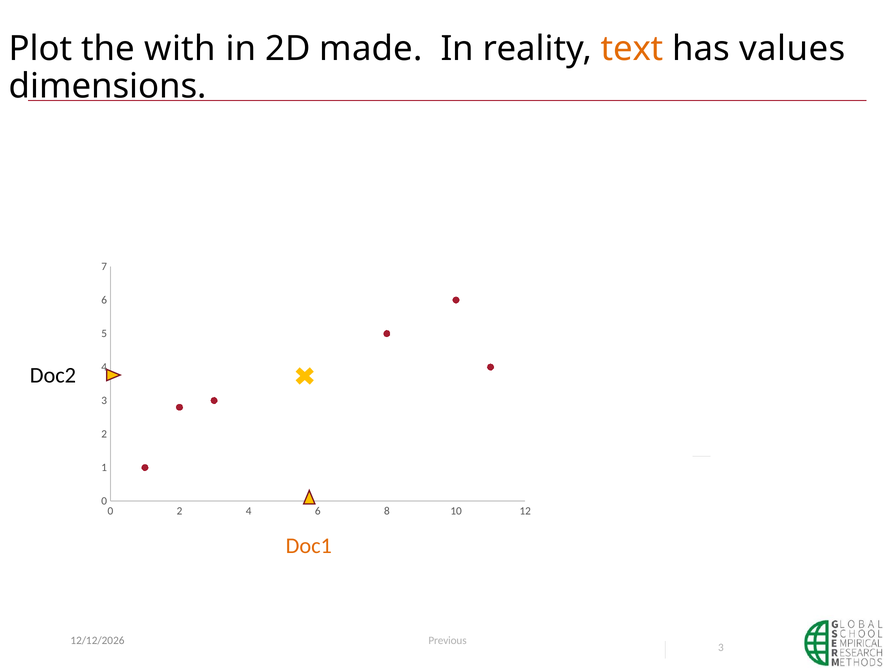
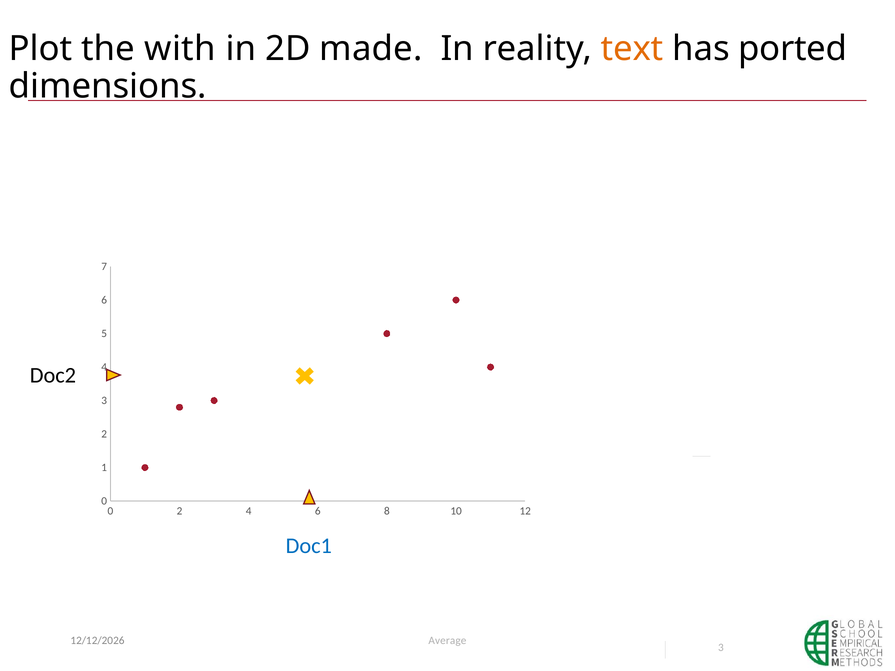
values: values -> ported
Doc1 colour: orange -> blue
Previous: Previous -> Average
